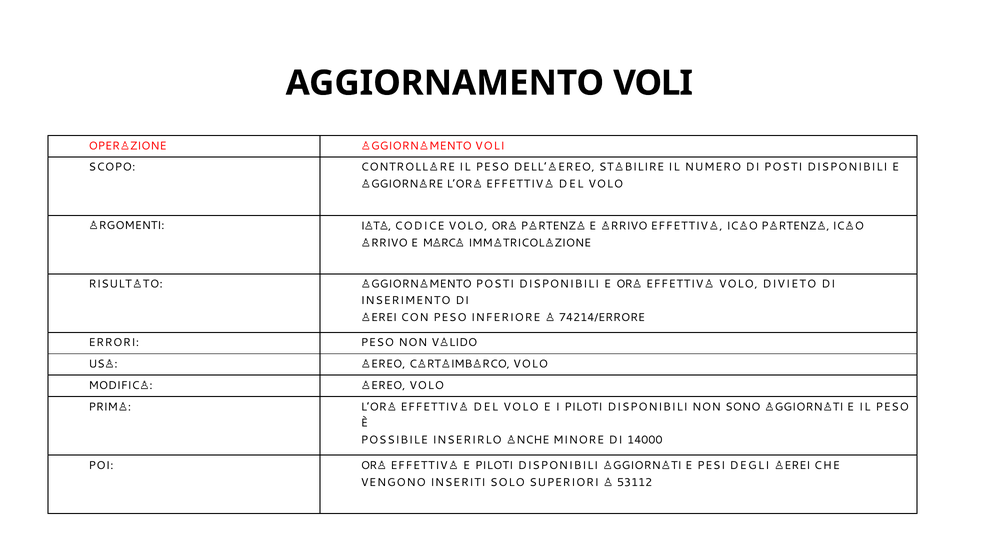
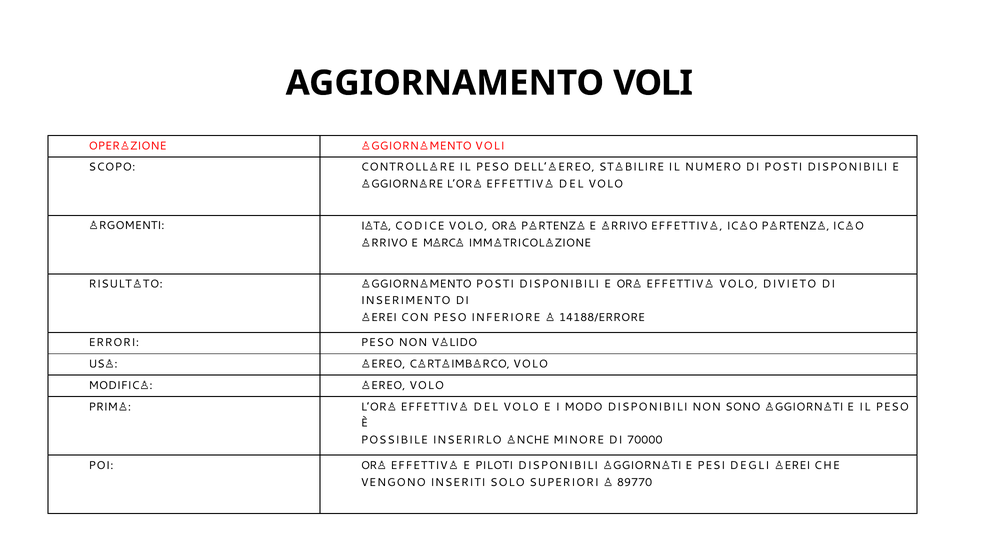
74214/ERRORE: 74214/ERRORE -> 14188/ERRORE
I PILOTI: PILOTI -> MODO
14000: 14000 -> 70000
53112: 53112 -> 89770
